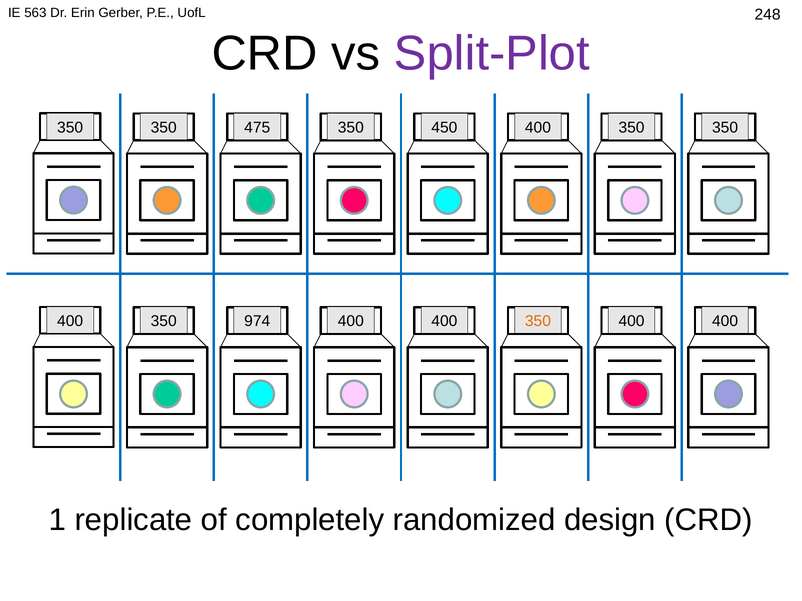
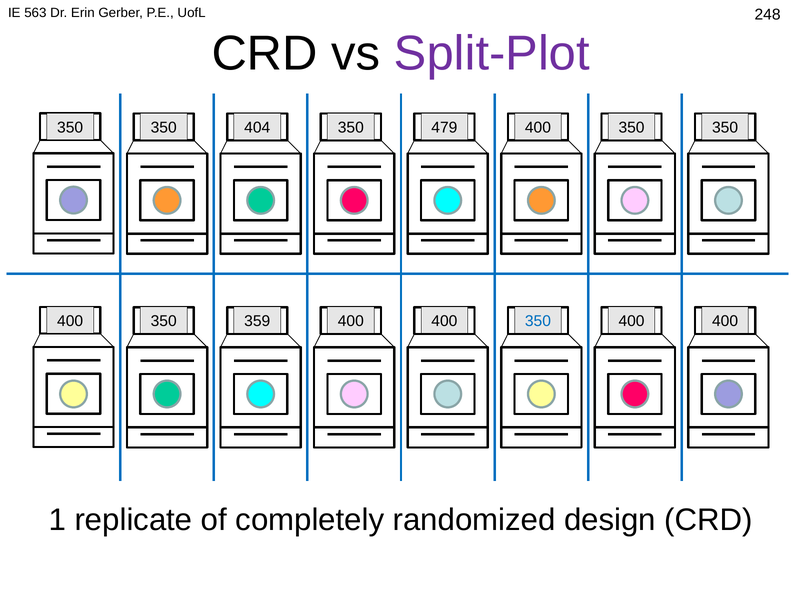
475: 475 -> 404
450: 450 -> 479
974: 974 -> 359
350 at (538, 322) colour: orange -> blue
